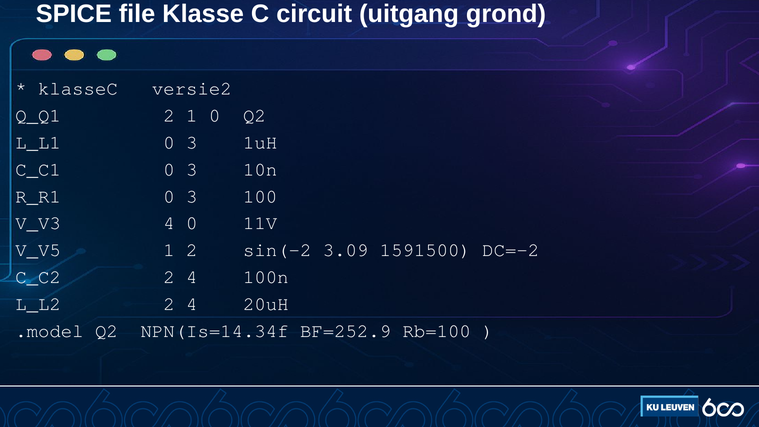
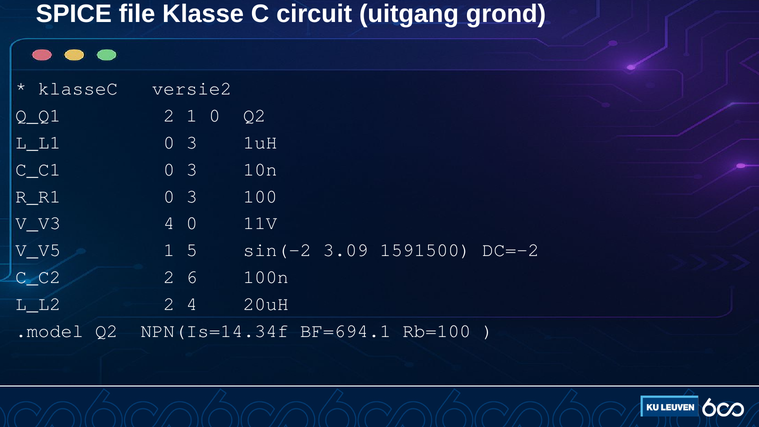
1 2: 2 -> 5
C_C2 2 4: 4 -> 6
BF=252.9: BF=252.9 -> BF=694.1
